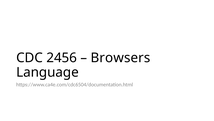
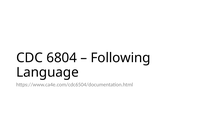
2456: 2456 -> 6804
Browsers: Browsers -> Following
